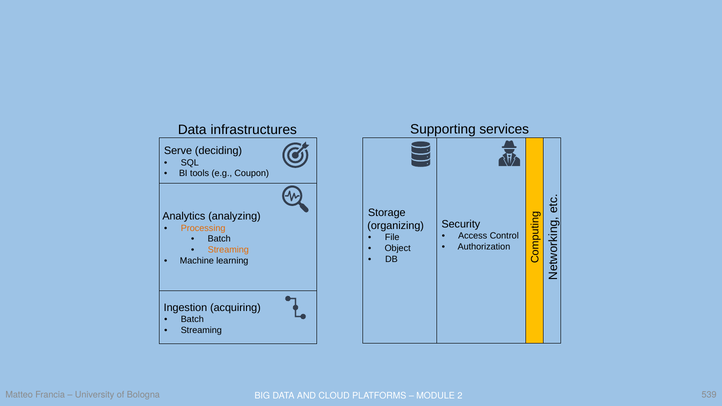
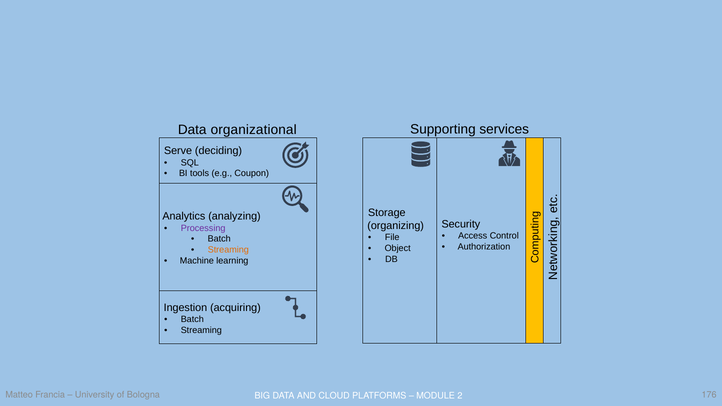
infrastructures: infrastructures -> organizational
Processing colour: orange -> purple
539: 539 -> 176
